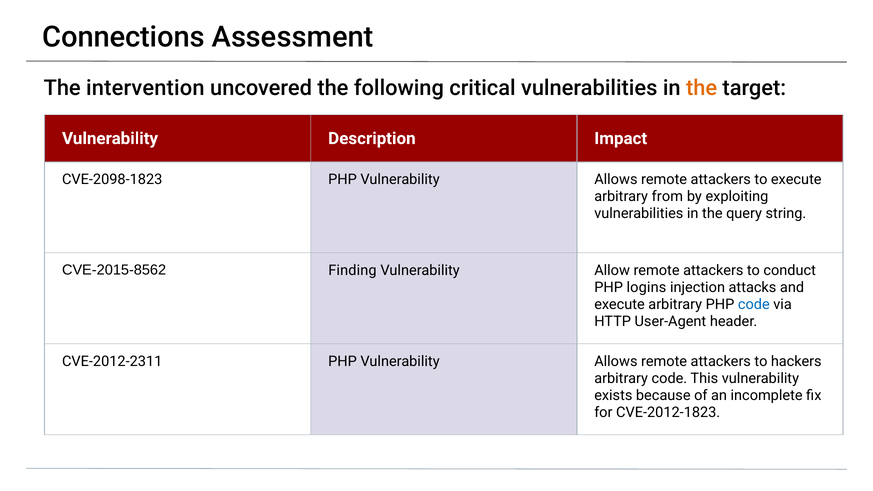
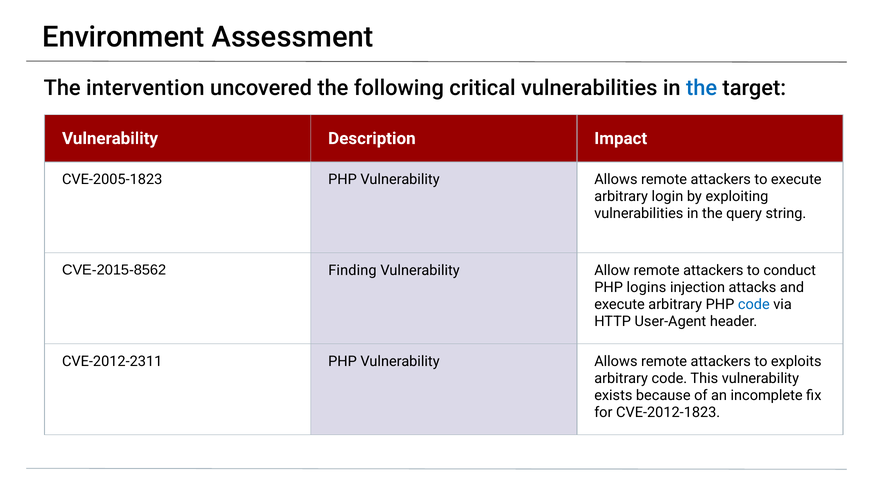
Connections: Connections -> Environment
the at (702, 88) colour: orange -> blue
CVE-2098-1823: CVE-2098-1823 -> CVE-2005-1823
from: from -> login
hackers: hackers -> exploits
